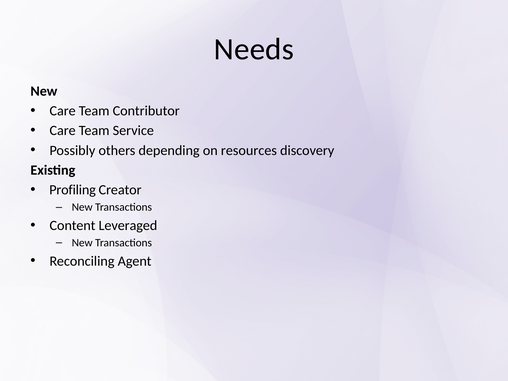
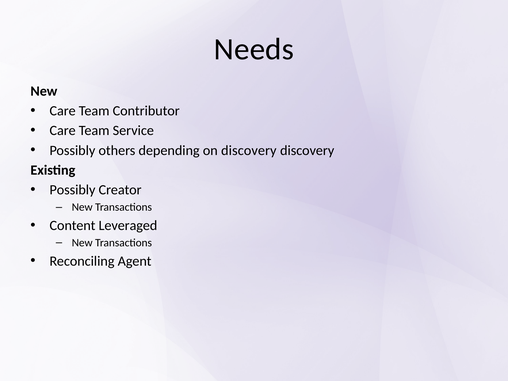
on resources: resources -> discovery
Profiling at (73, 190): Profiling -> Possibly
